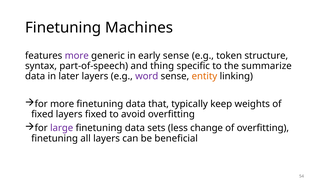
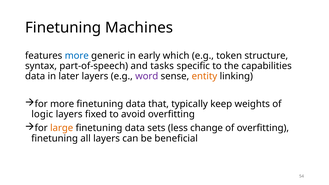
more at (77, 56) colour: purple -> blue
early sense: sense -> which
thing: thing -> tasks
summarize: summarize -> capabilities
fixed at (42, 114): fixed -> logic
large colour: purple -> orange
